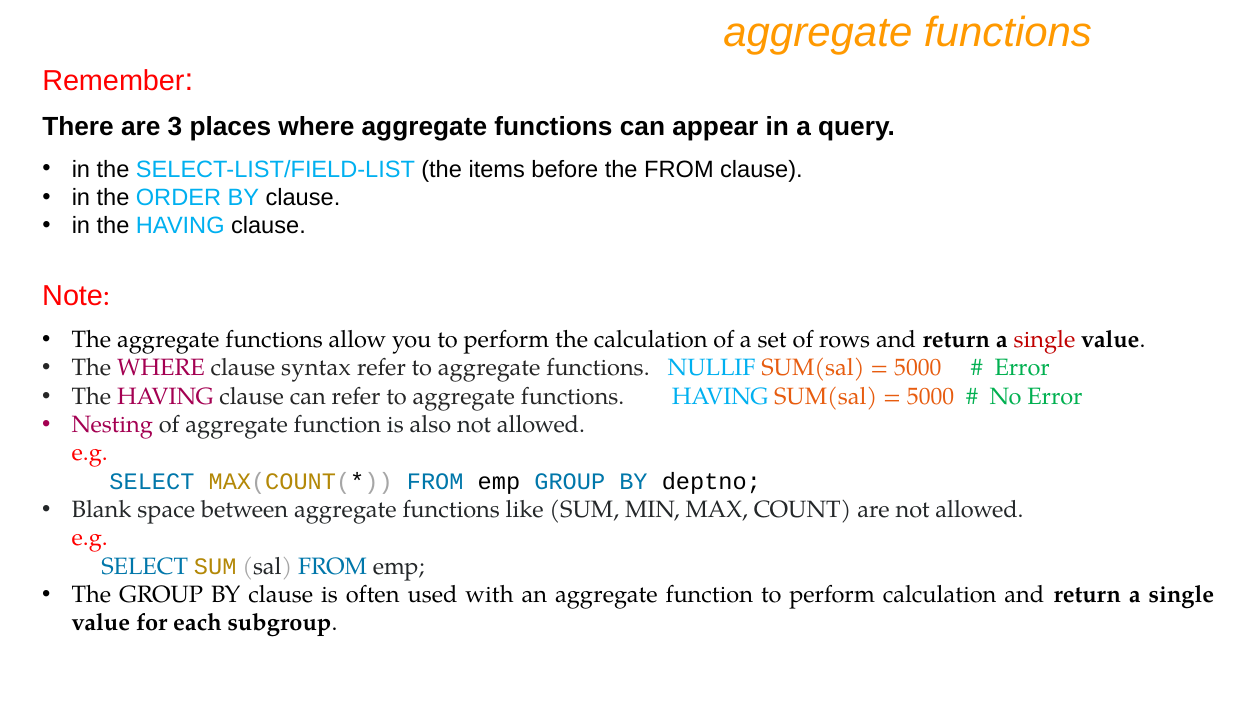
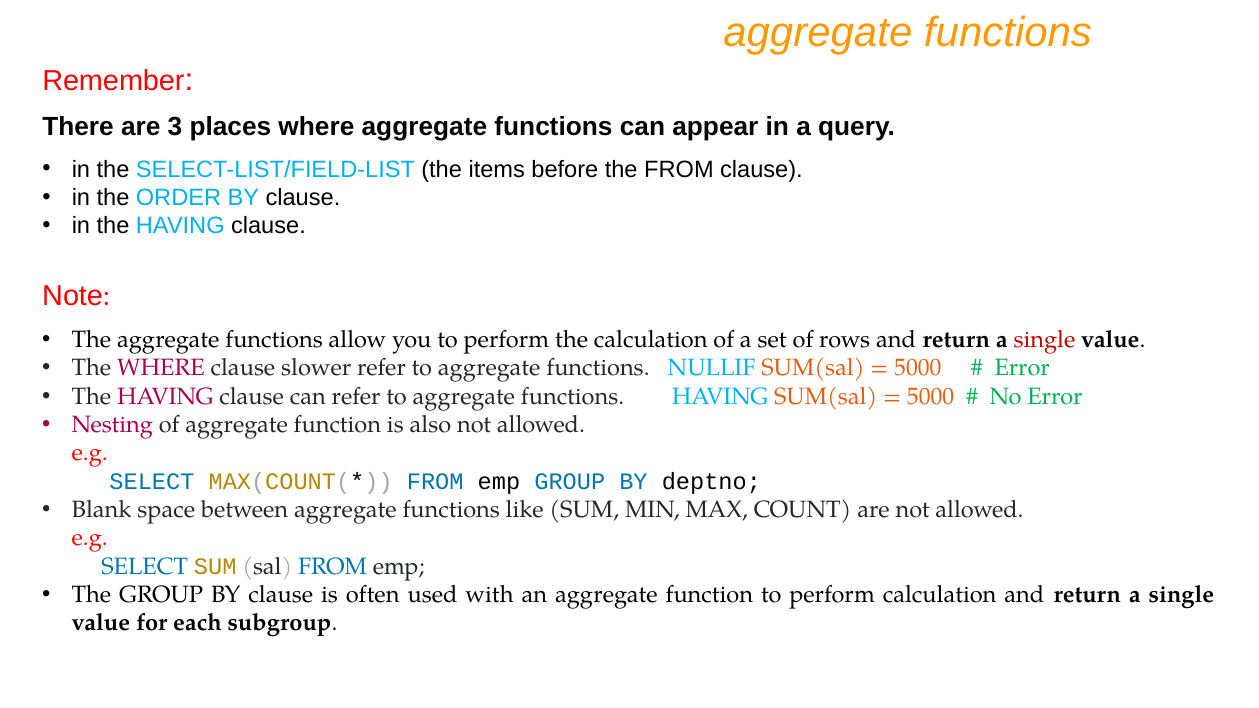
syntax: syntax -> slower
